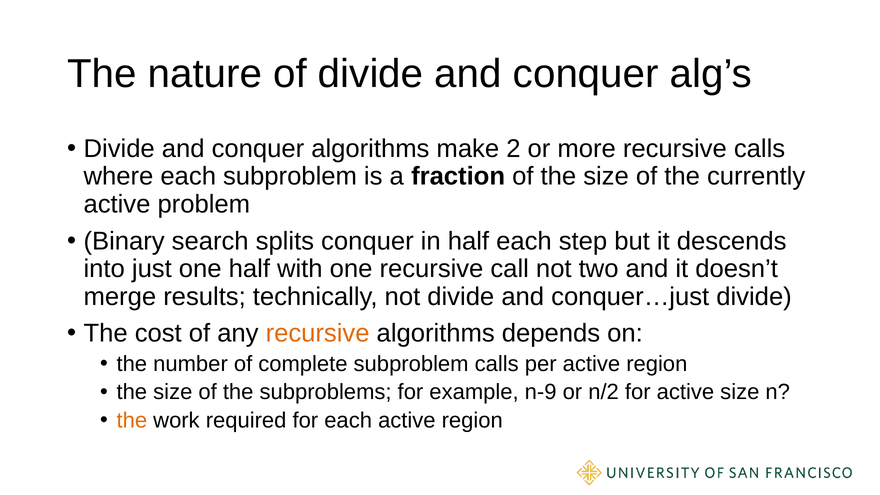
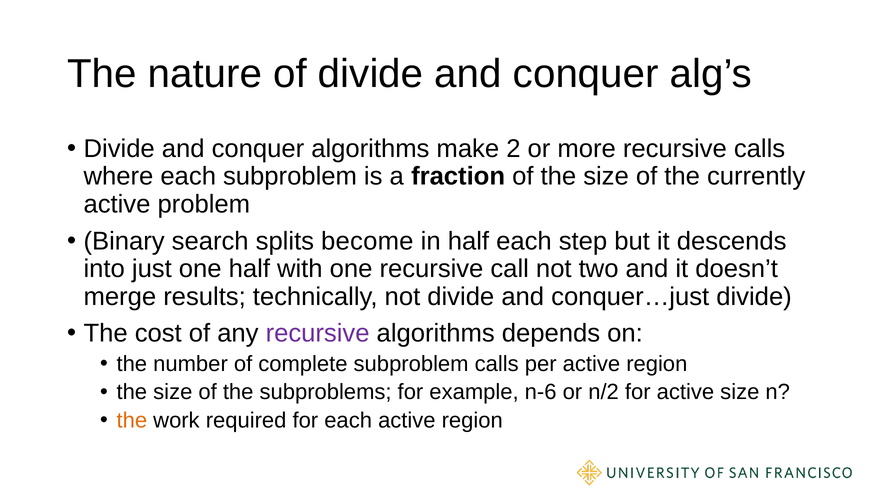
splits conquer: conquer -> become
recursive at (318, 333) colour: orange -> purple
n-9: n-9 -> n-6
